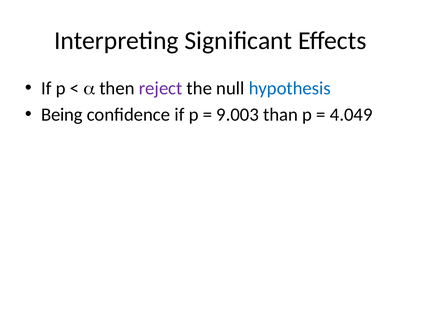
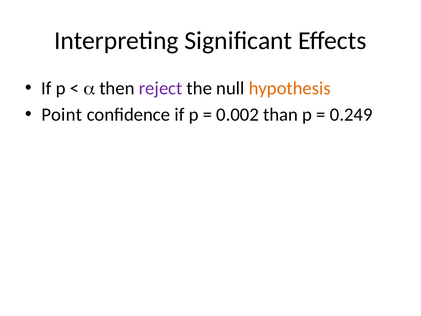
hypothesis colour: blue -> orange
Being: Being -> Point
9.003: 9.003 -> 0.002
4.049: 4.049 -> 0.249
